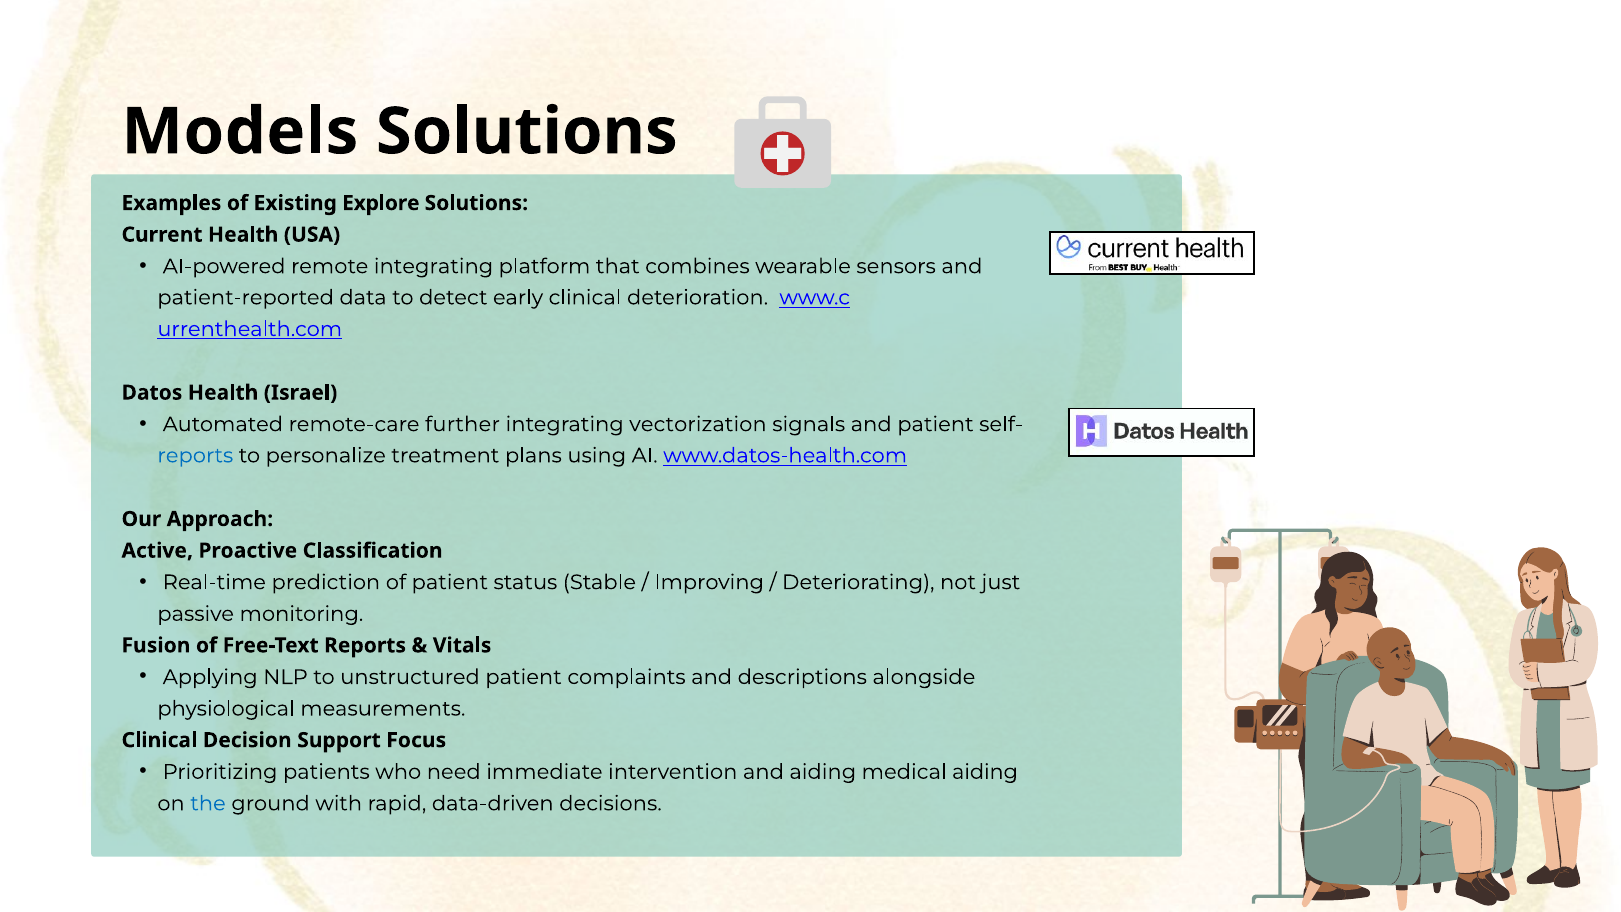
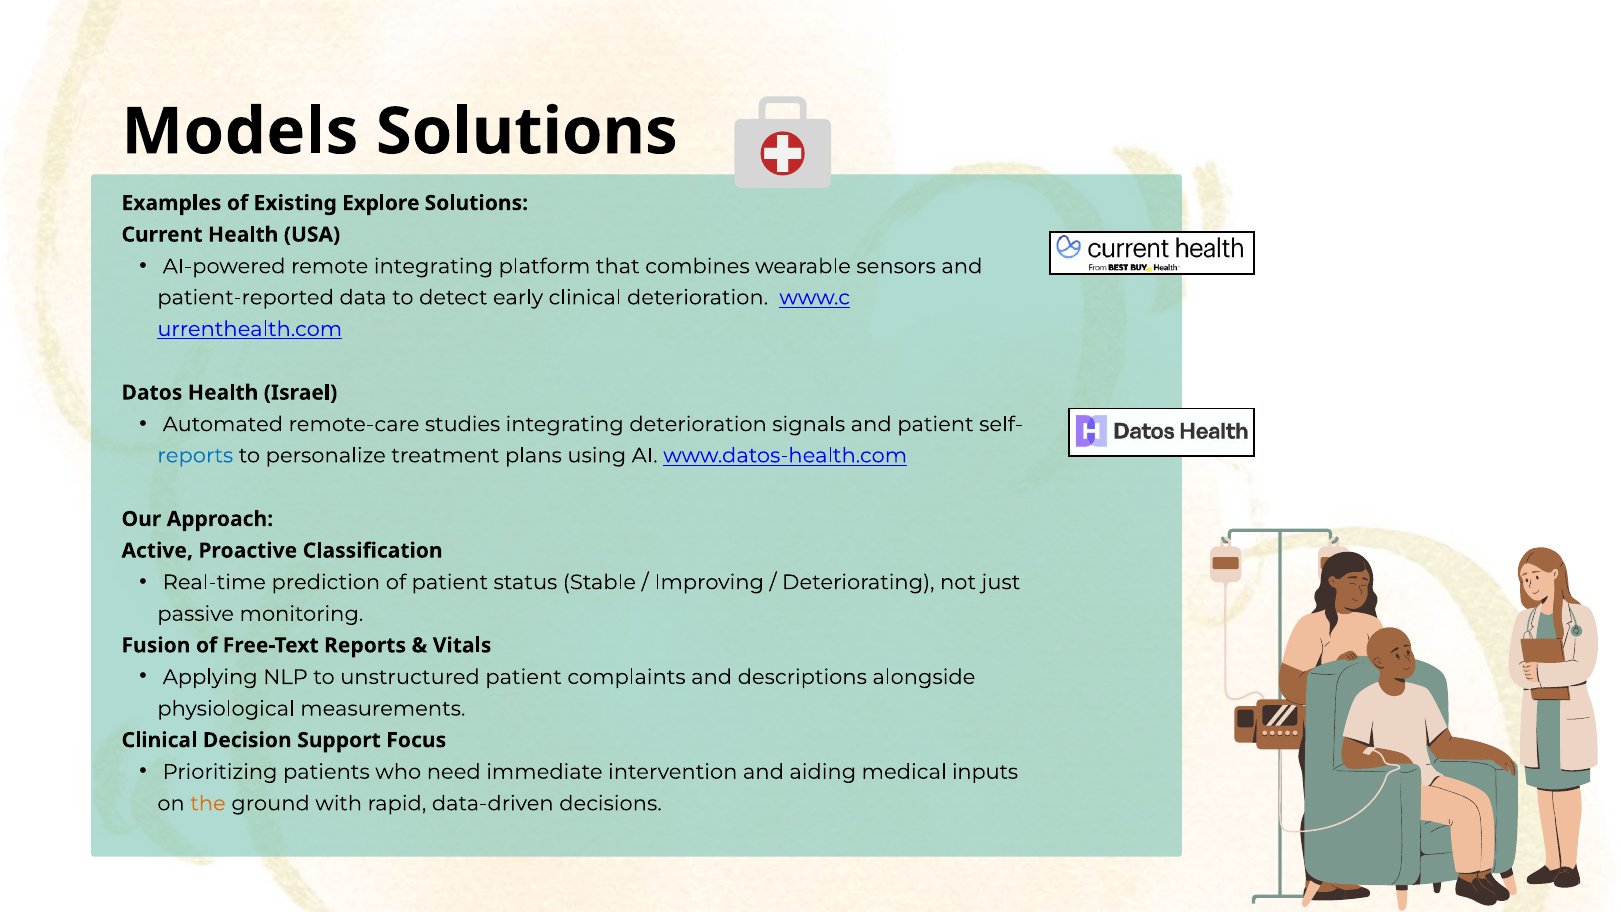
further: further -> studies
integrating vectorization: vectorization -> deterioration
medical aiding: aiding -> inputs
the colour: blue -> orange
